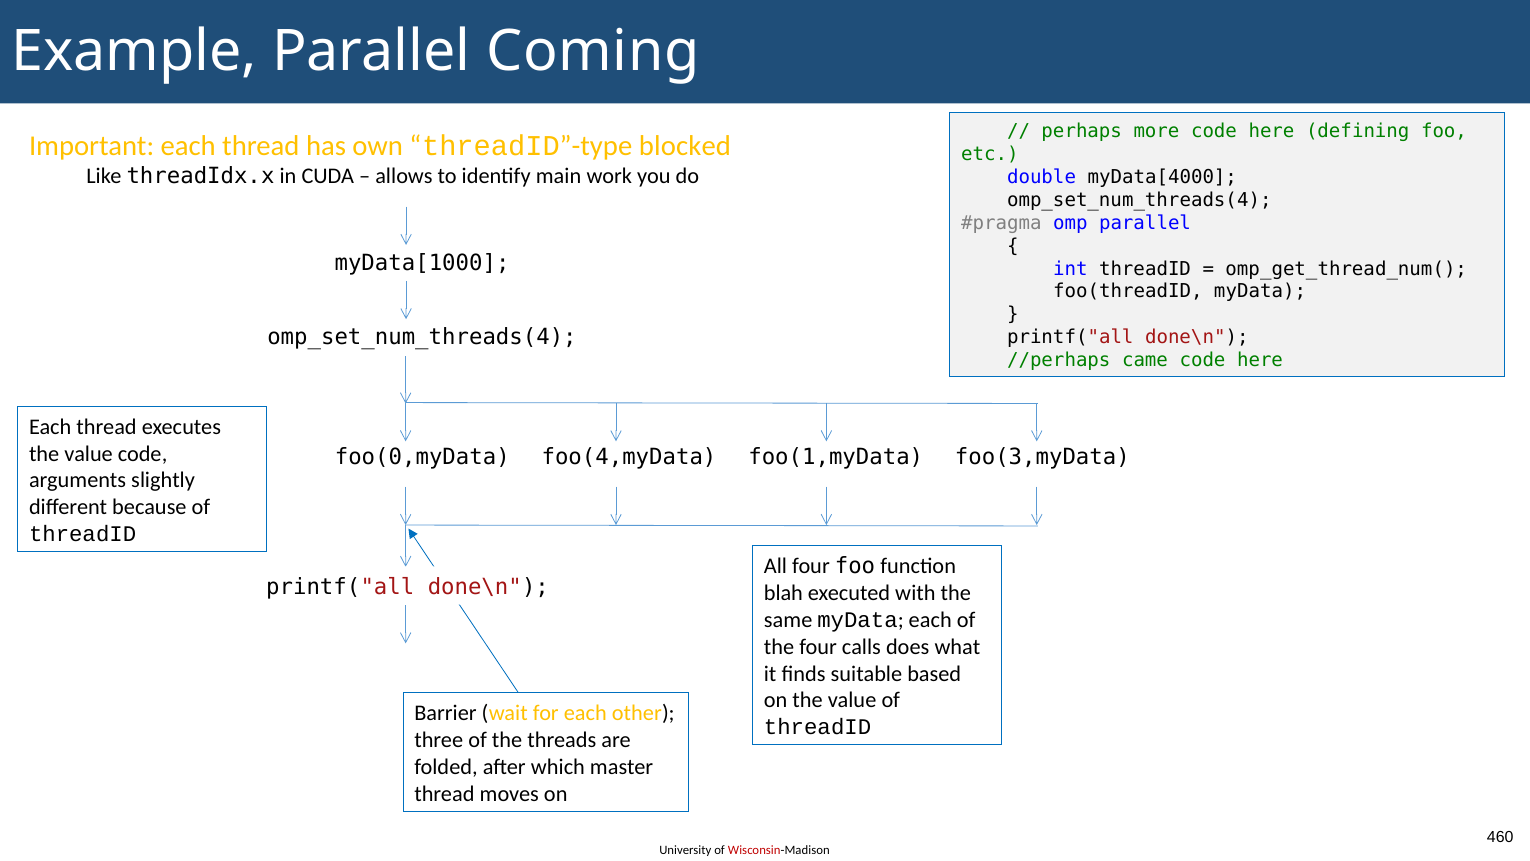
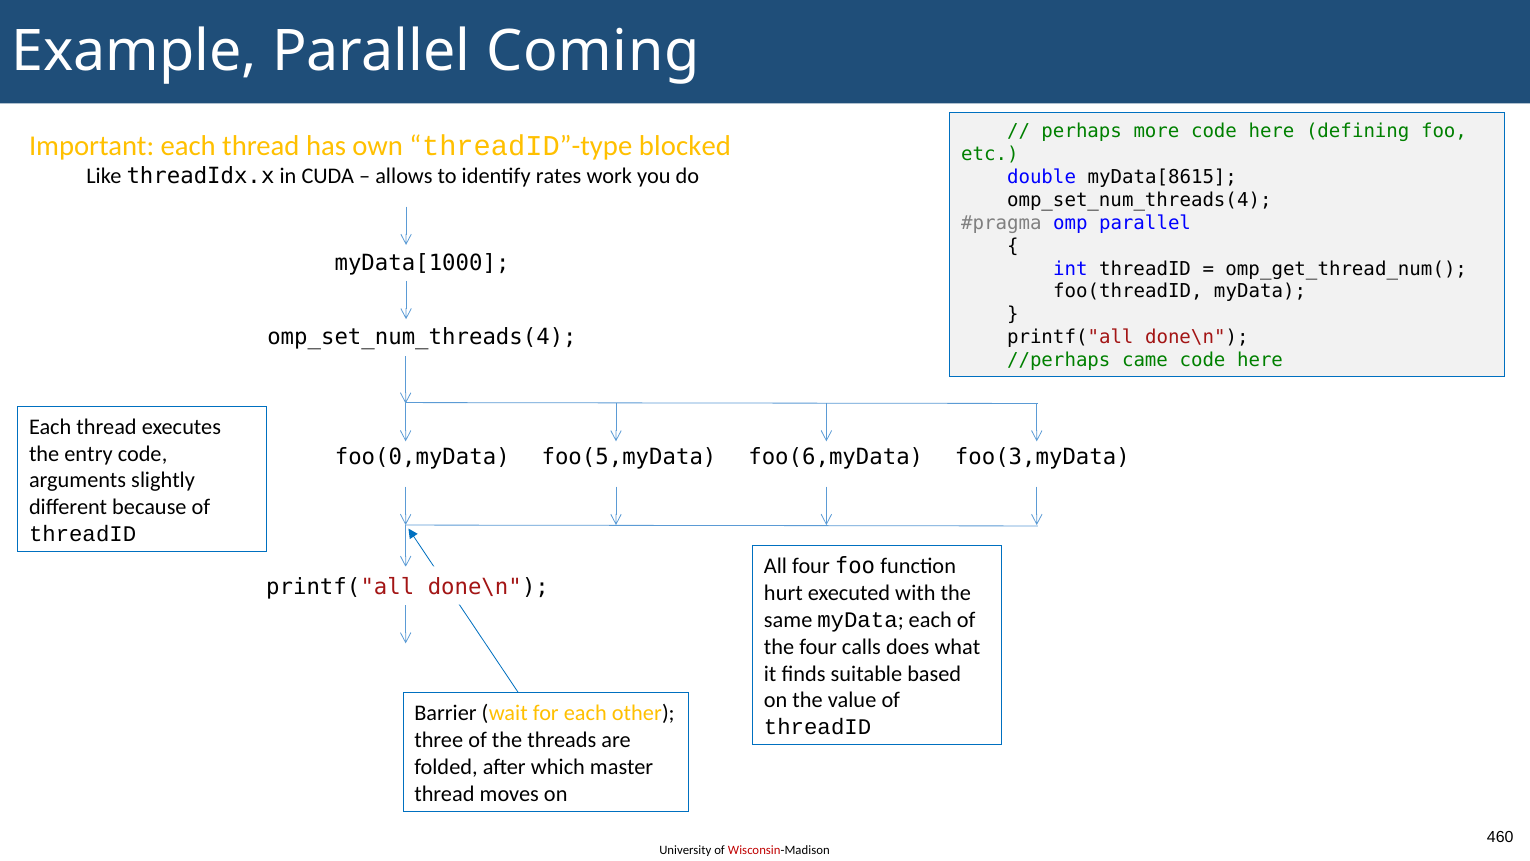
main: main -> rates
myData[4000: myData[4000 -> myData[8615
value at (89, 453): value -> entry
foo(4,myData: foo(4,myData -> foo(5,myData
foo(1,myData: foo(1,myData -> foo(6,myData
blah: blah -> hurt
